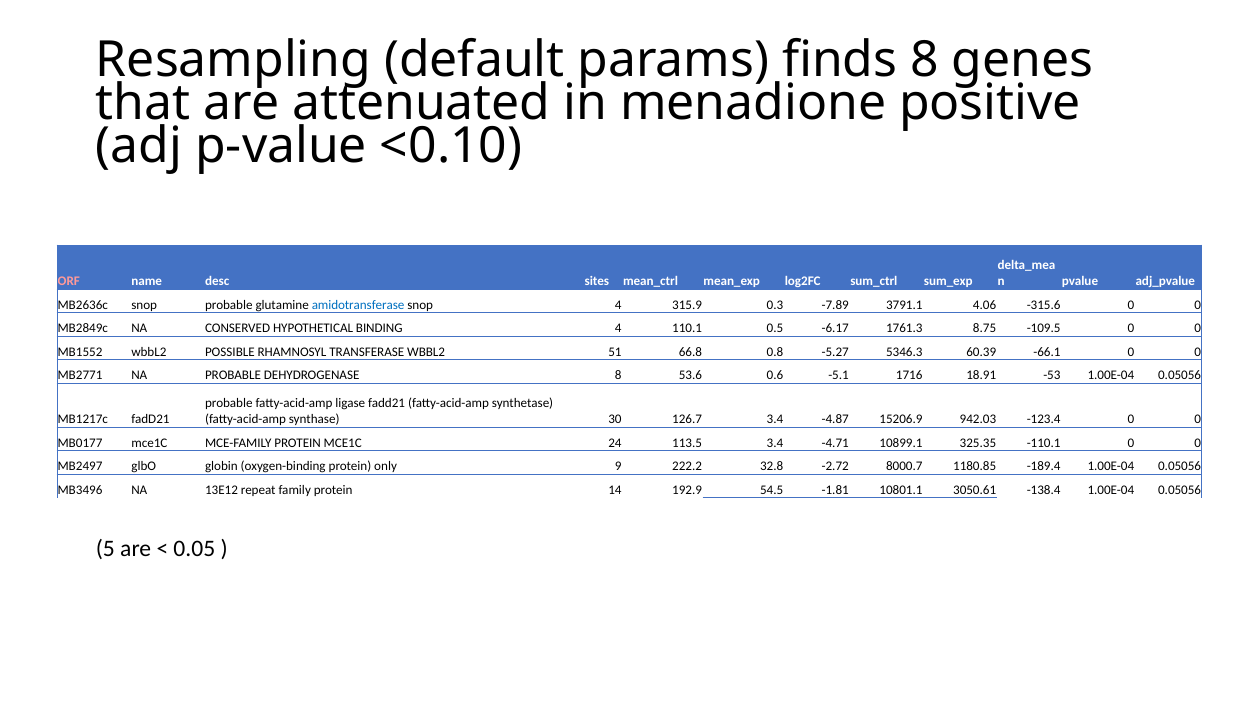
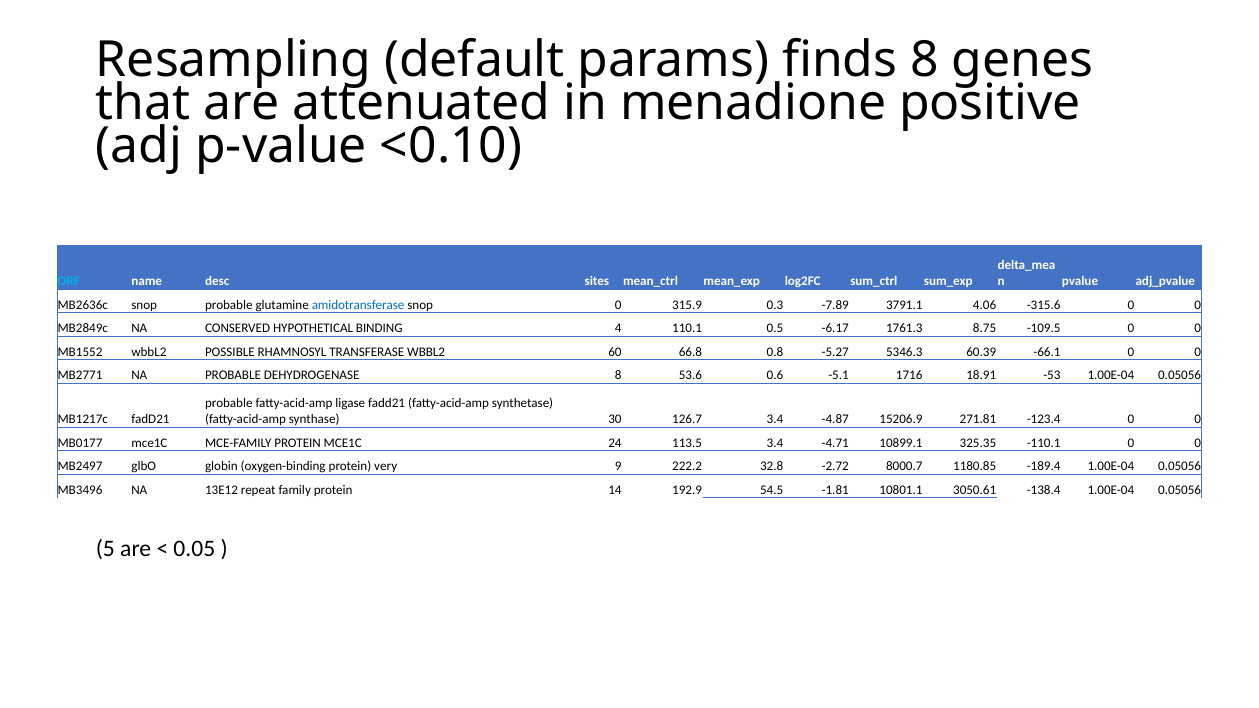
ORF colour: pink -> light blue
snop 4: 4 -> 0
51: 51 -> 60
942.03: 942.03 -> 271.81
only: only -> very
